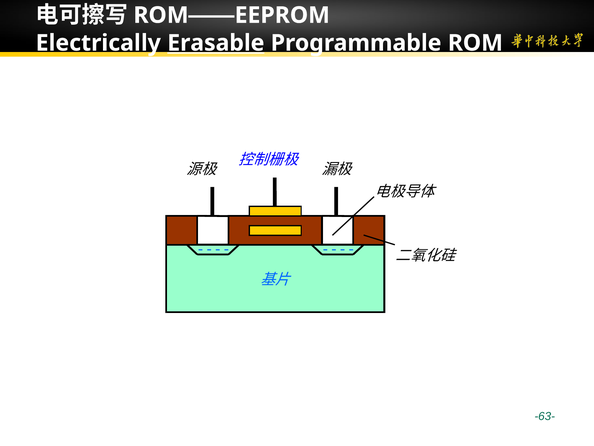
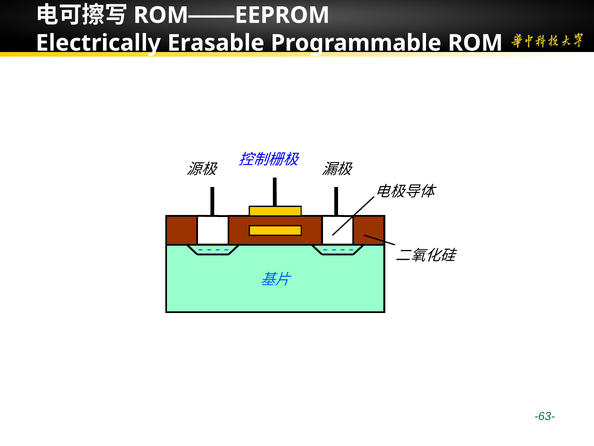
Erasable underline: present -> none
